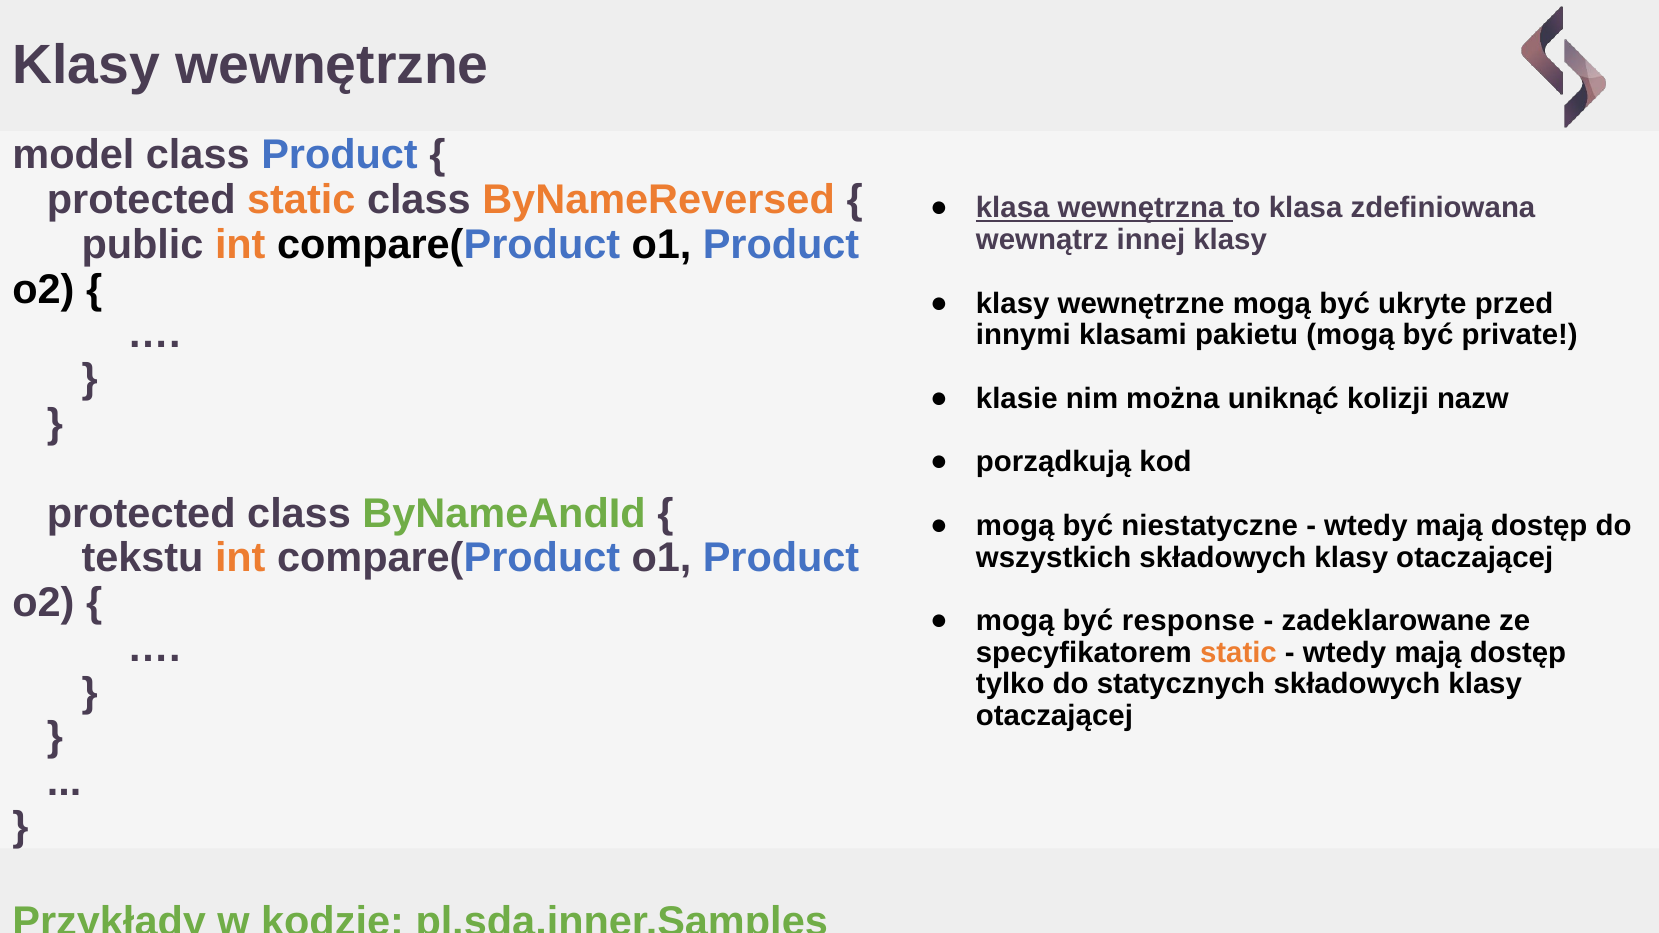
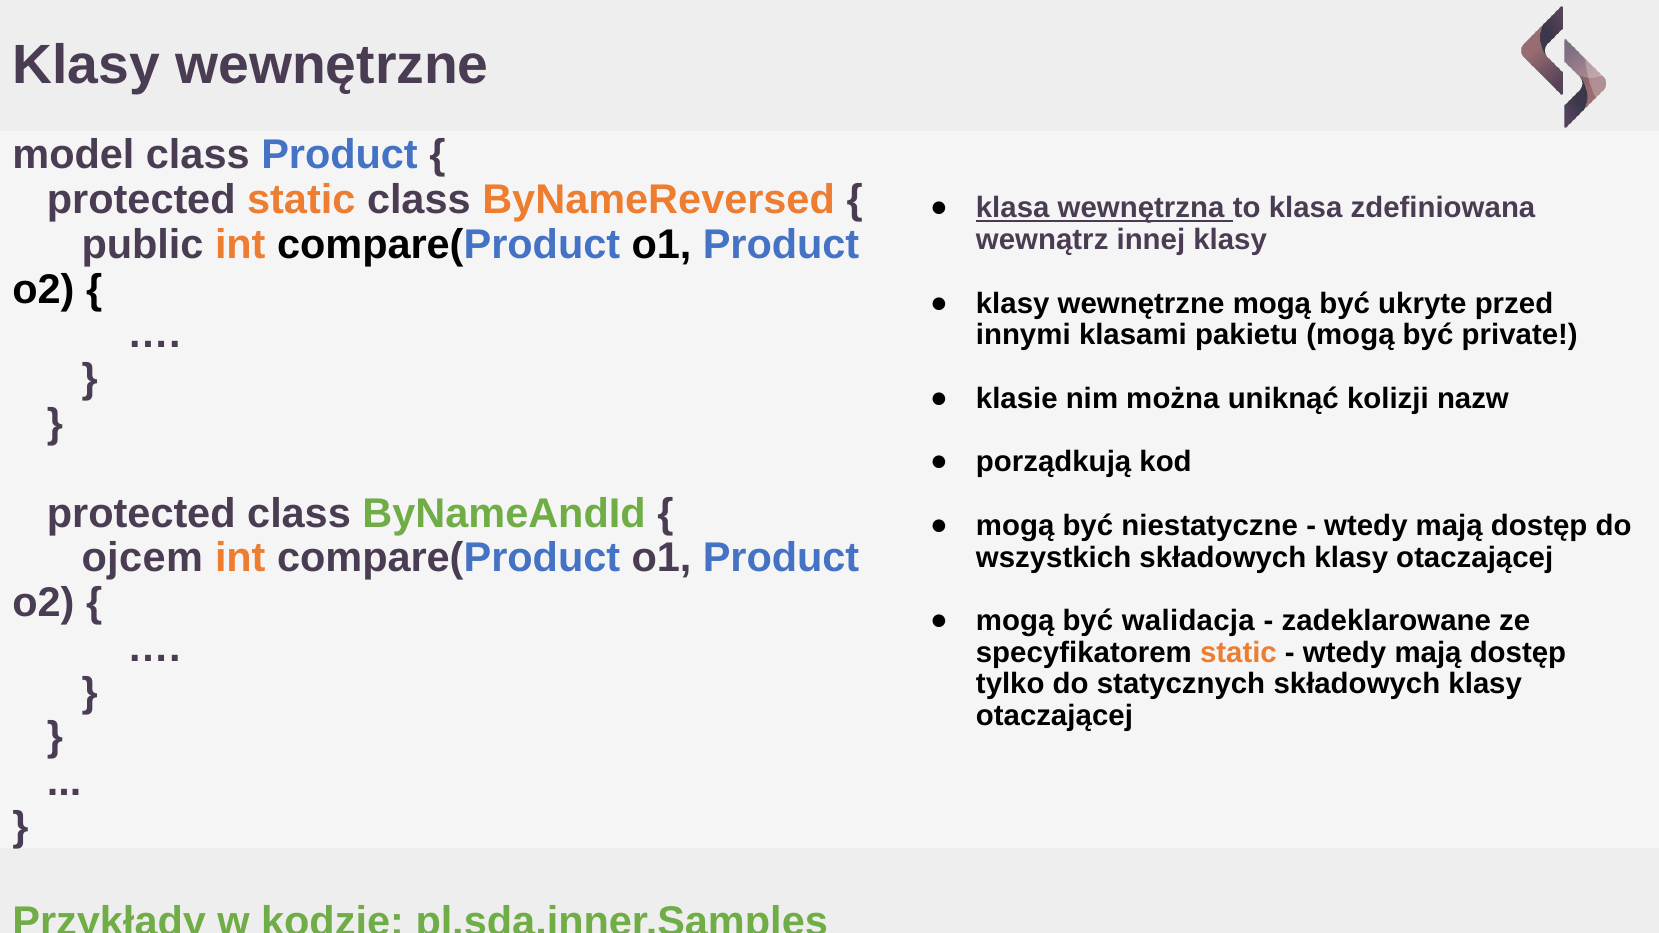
tekstu: tekstu -> ojcem
response: response -> walidacja
